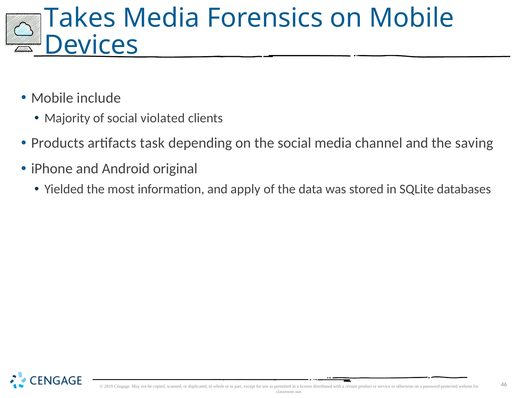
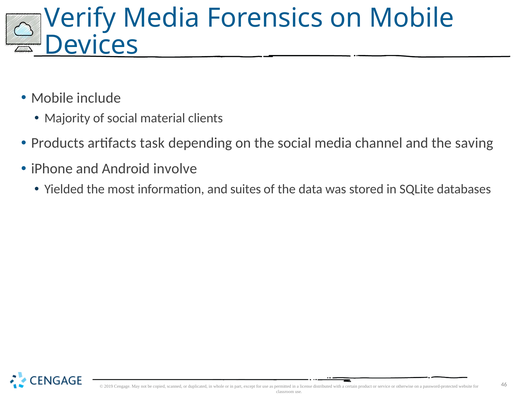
Takes: Takes -> Verify
violated: violated -> material
original: original -> involve
apply: apply -> suites
